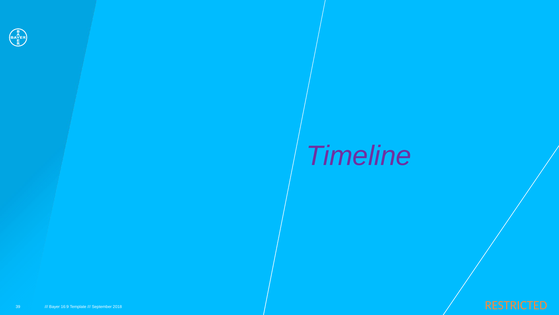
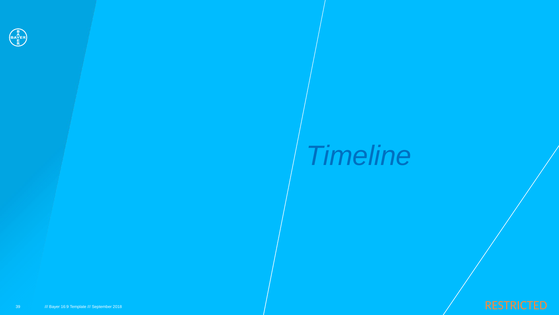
Timeline colour: purple -> blue
